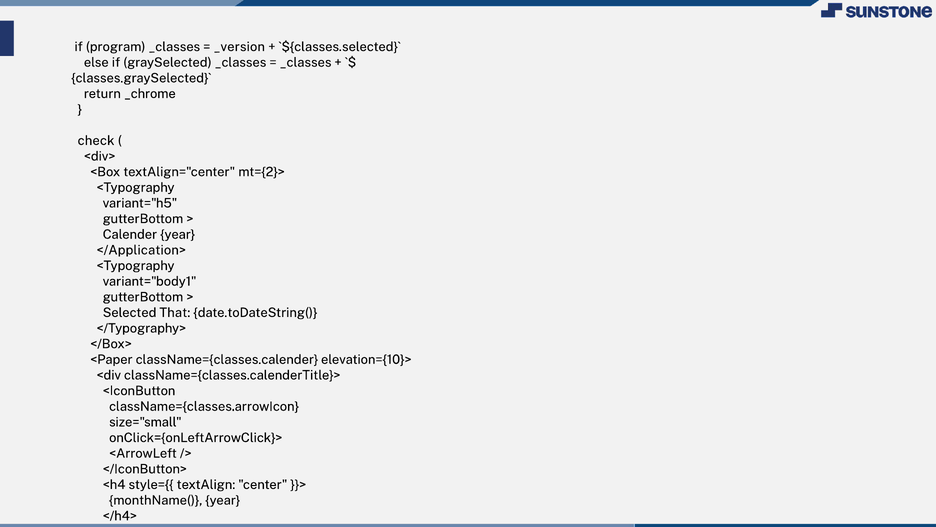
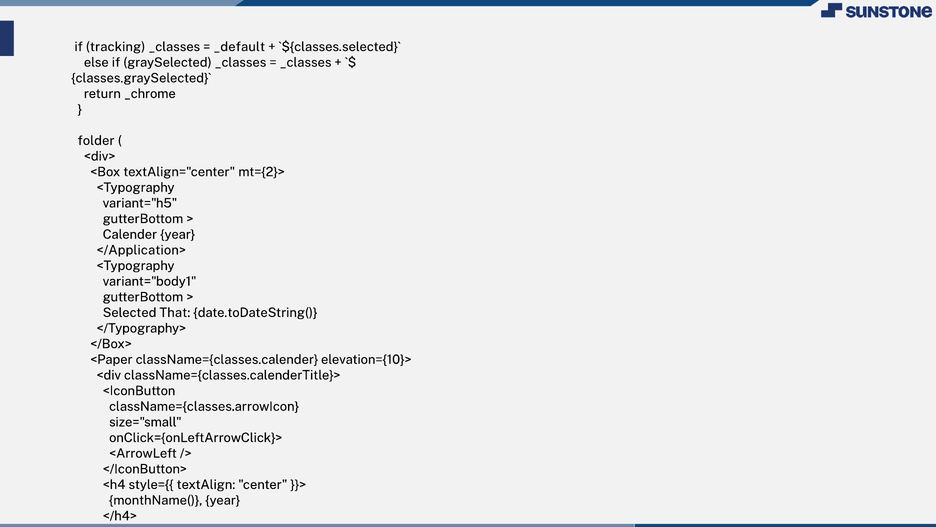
program: program -> tracking
_version: _version -> _default
check: check -> folder
